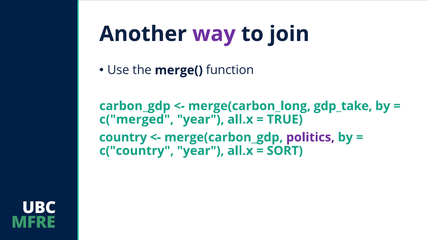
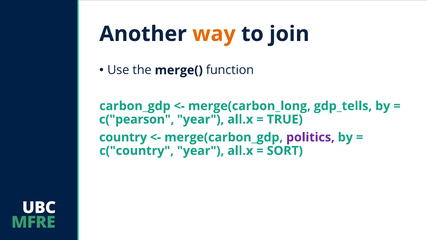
way colour: purple -> orange
gdp_take: gdp_take -> gdp_tells
c("merged: c("merged -> c("pearson
